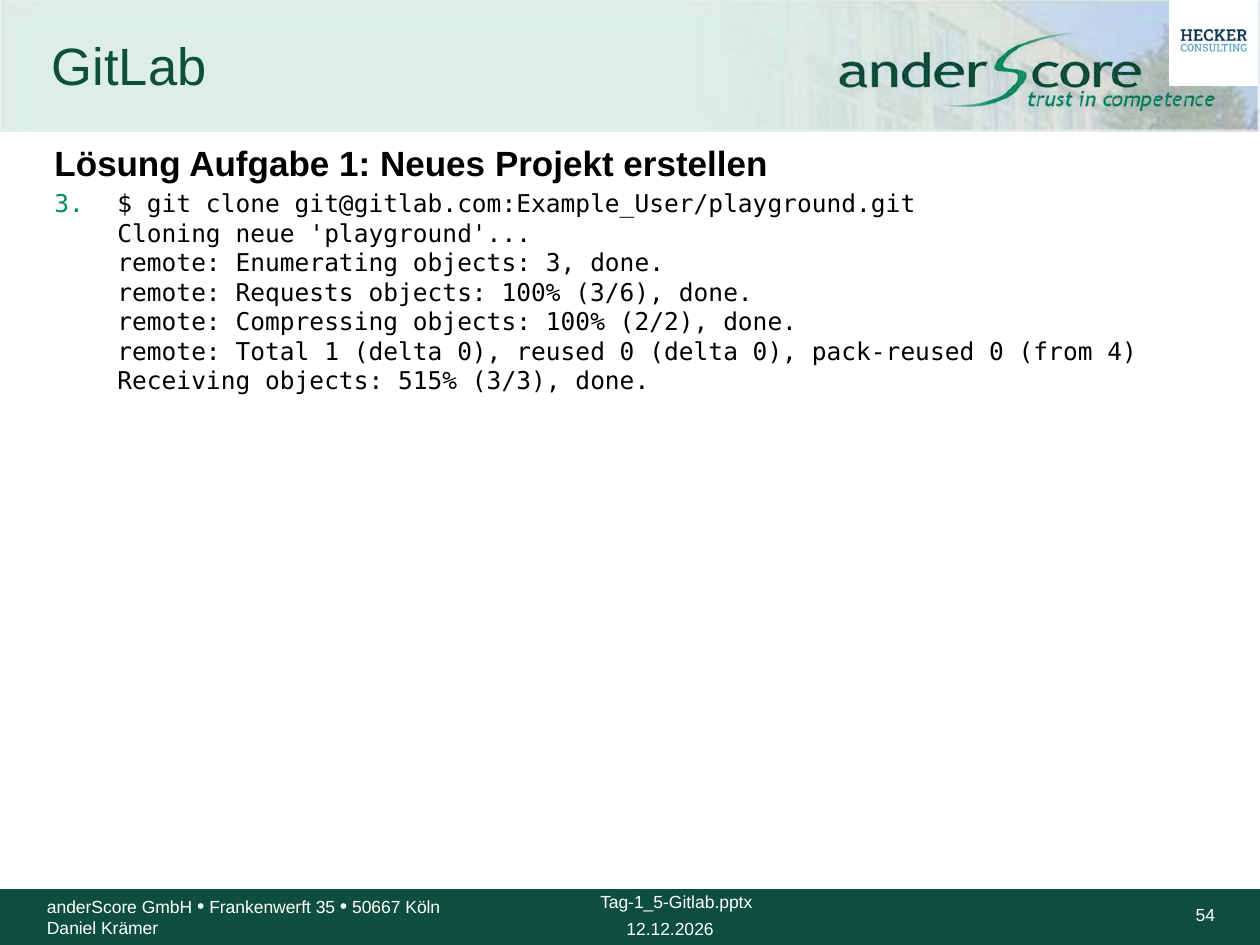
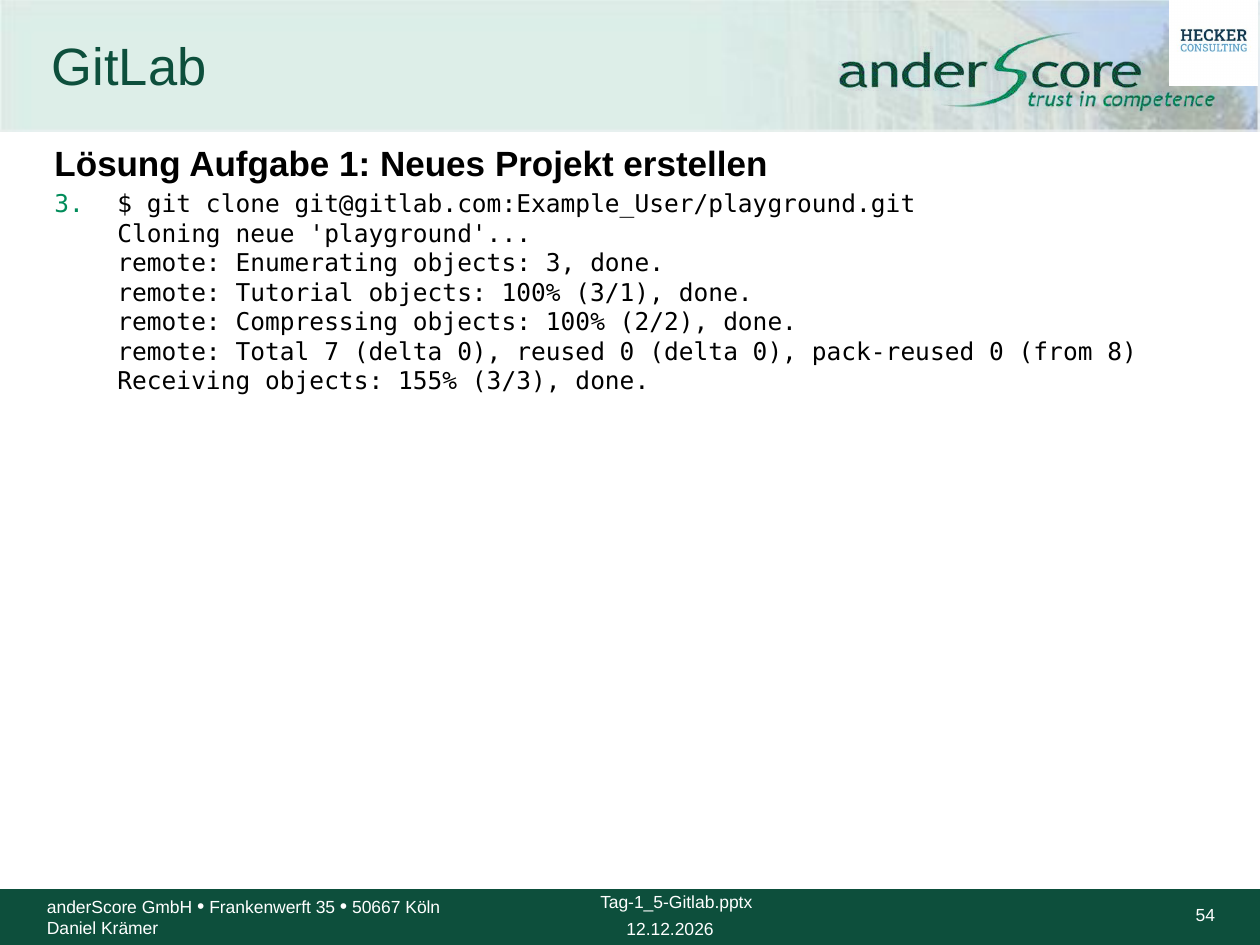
Requests: Requests -> Tutorial
3/6: 3/6 -> 3/1
Total 1: 1 -> 7
4: 4 -> 8
515%: 515% -> 155%
